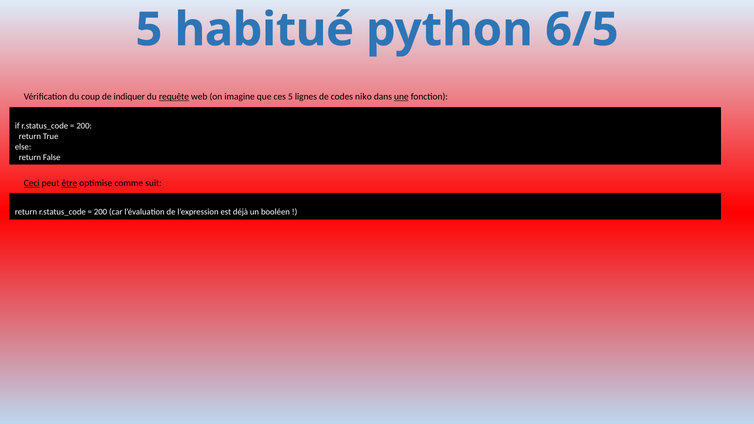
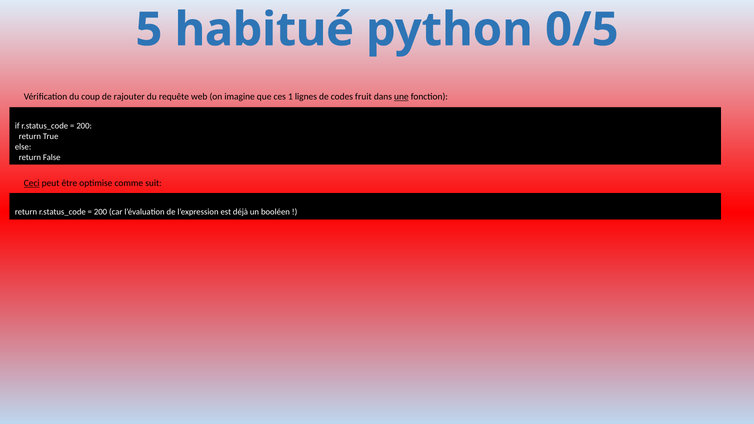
6/5: 6/5 -> 0/5
indiquer: indiquer -> rajouter
requête underline: present -> none
ces 5: 5 -> 1
niko: niko -> fruit
être underline: present -> none
